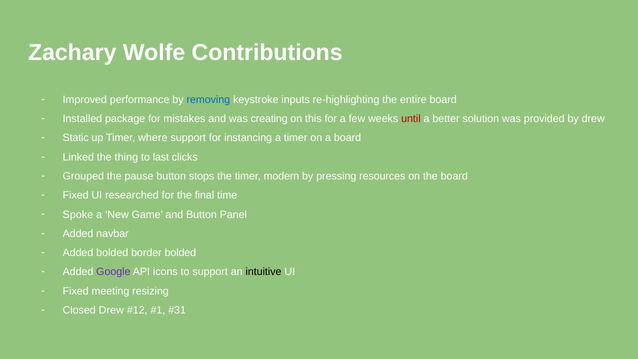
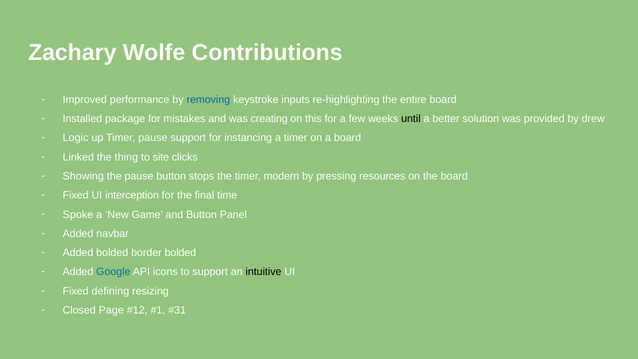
until colour: red -> black
Static: Static -> Logic
Timer where: where -> pause
last: last -> site
Grouped: Grouped -> Showing
researched: researched -> interception
Google colour: purple -> blue
meeting: meeting -> defining
Closed Drew: Drew -> Page
